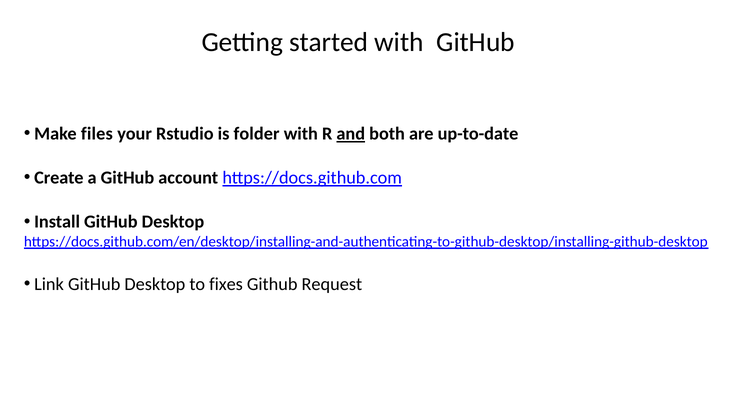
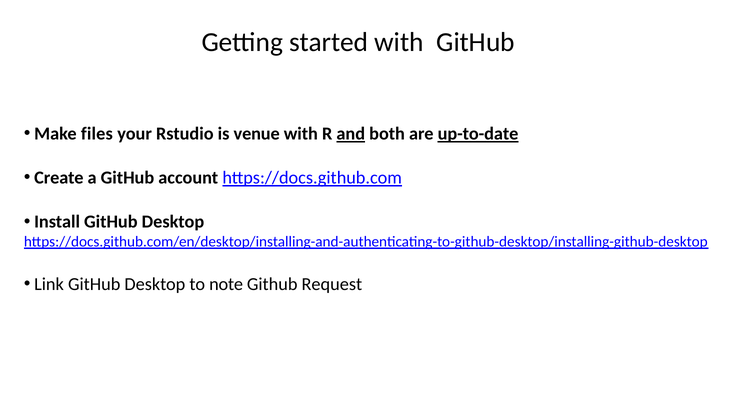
folder: folder -> venue
up-to-date underline: none -> present
fixes: fixes -> note
